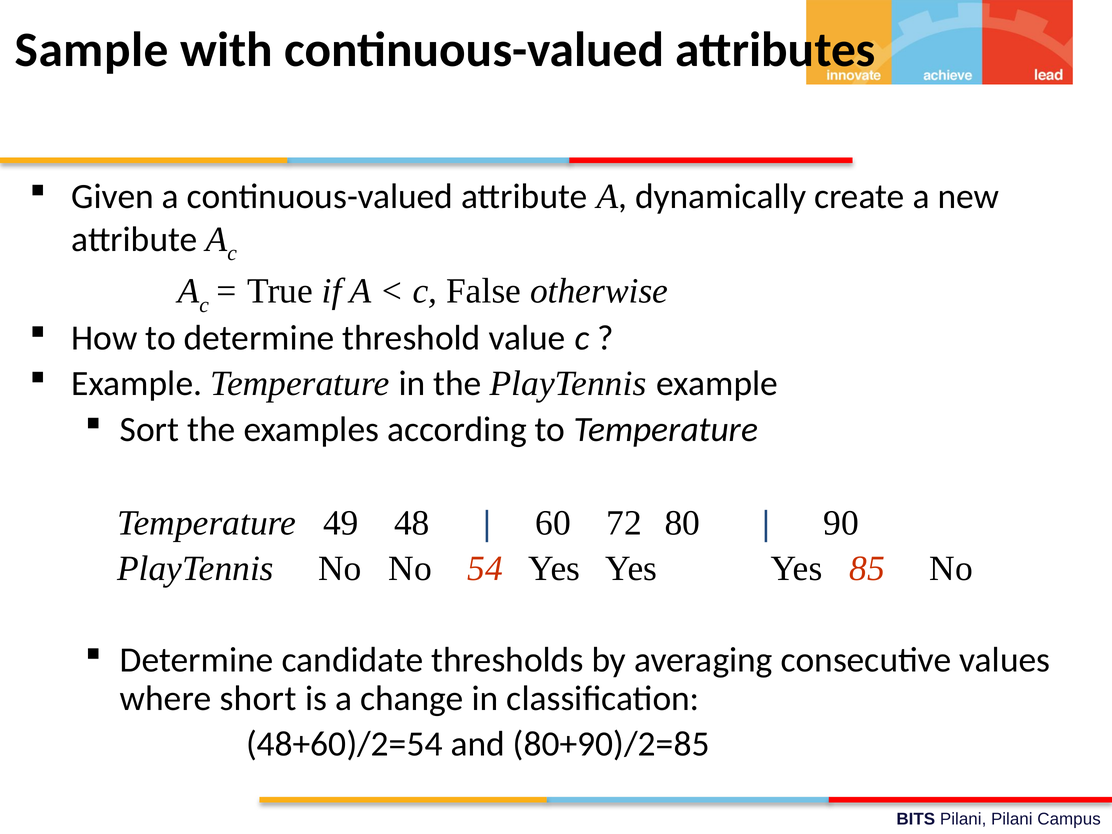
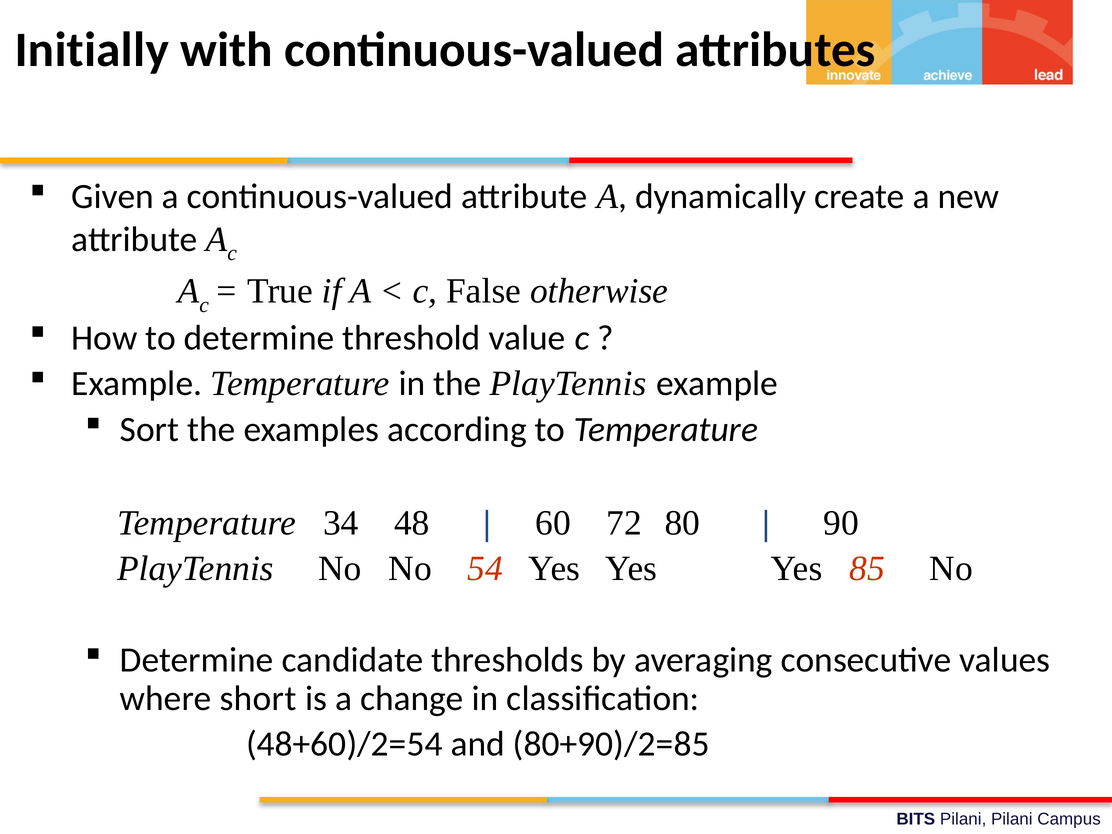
Sample: Sample -> Initially
49: 49 -> 34
